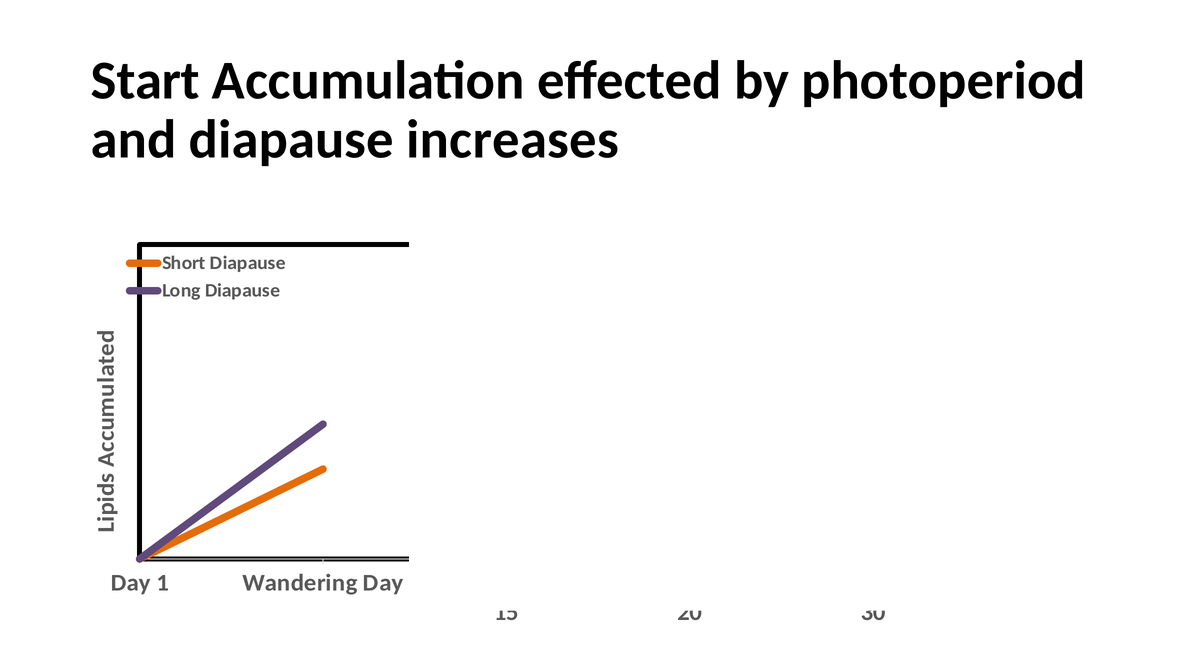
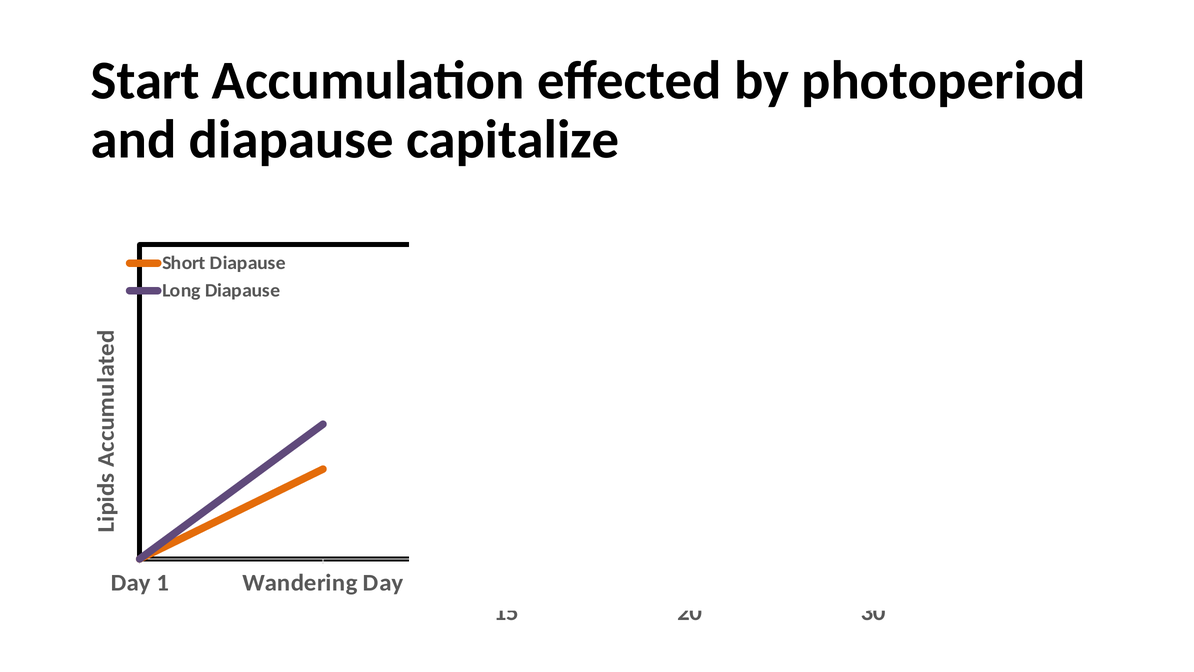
increases: increases -> capitalize
